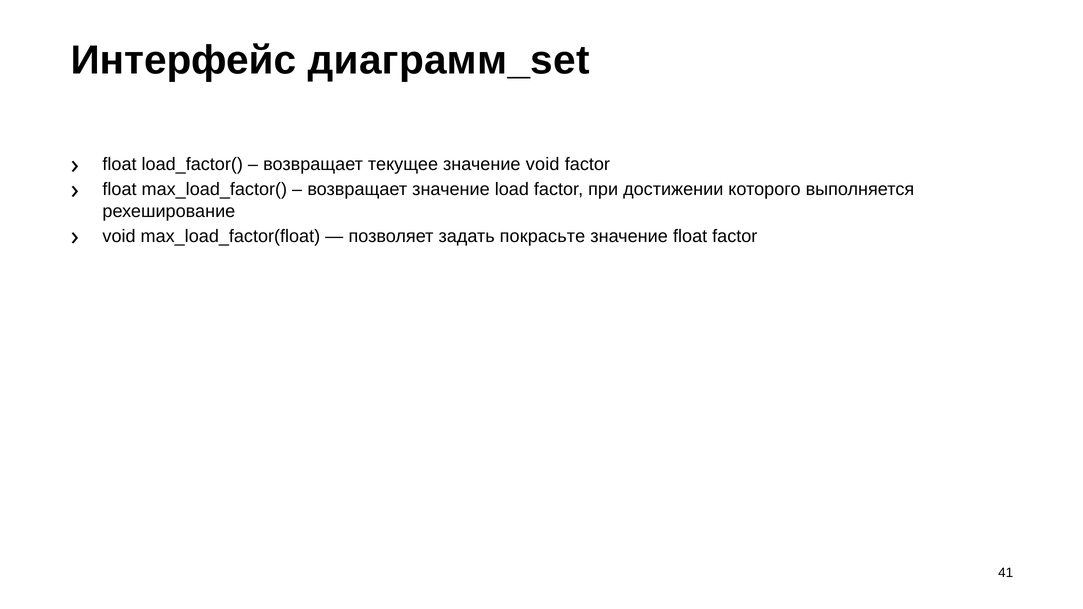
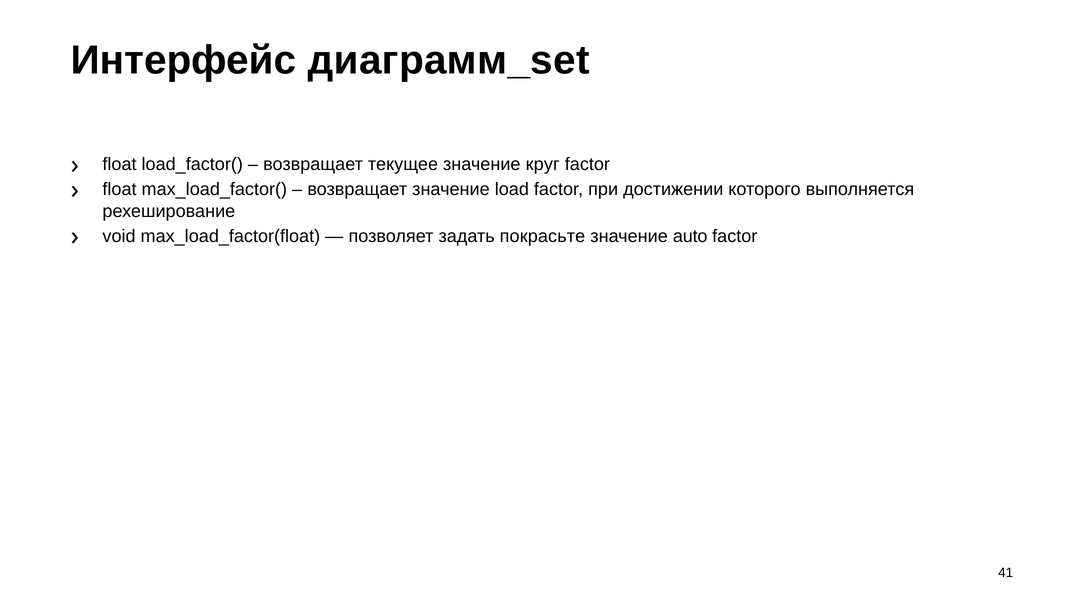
значение void: void -> круг
значение float: float -> auto
